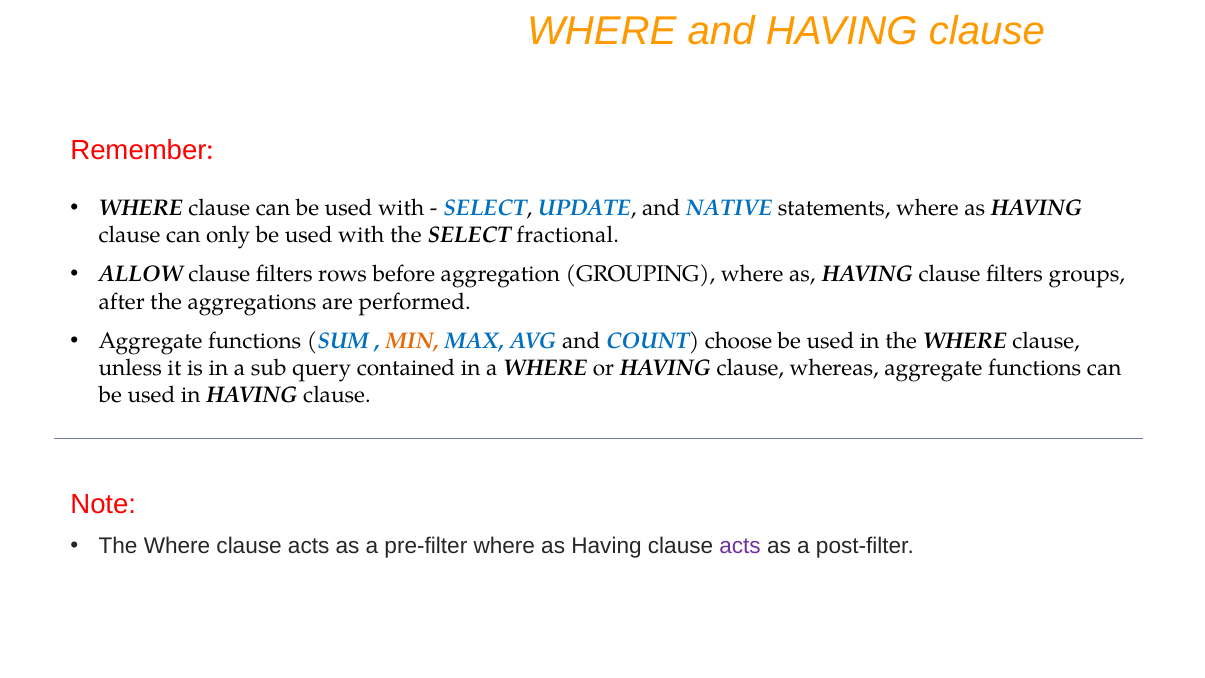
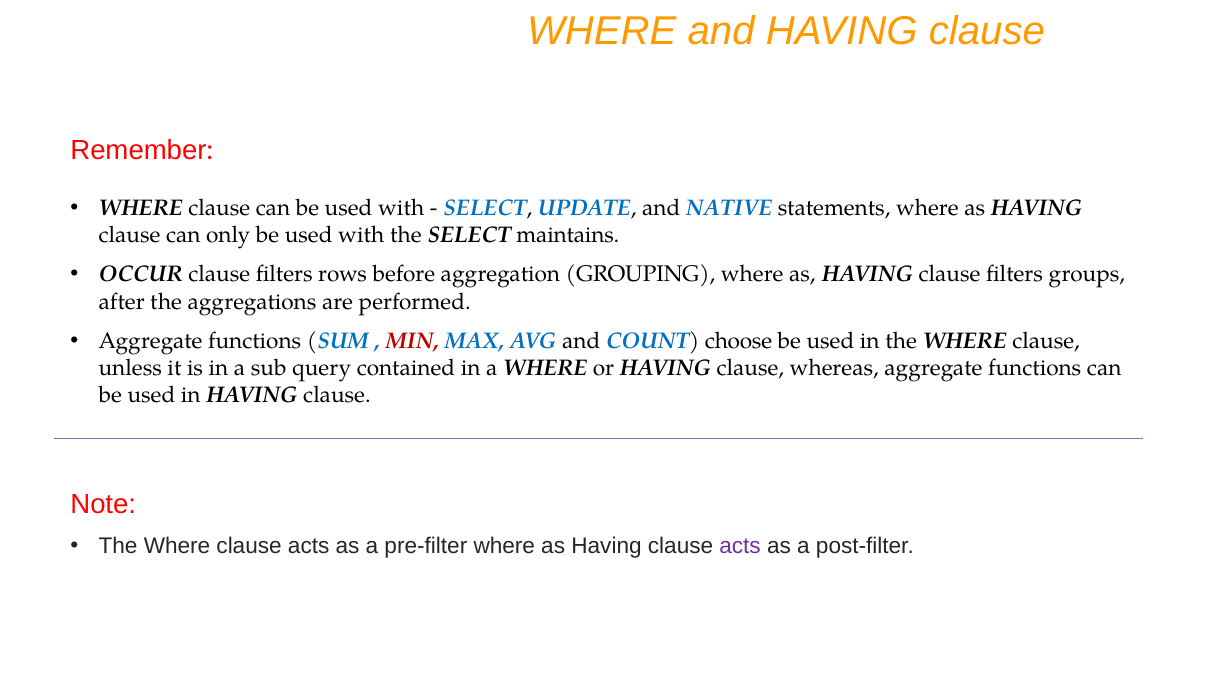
fractional: fractional -> maintains
ALLOW: ALLOW -> OCCUR
MIN colour: orange -> red
